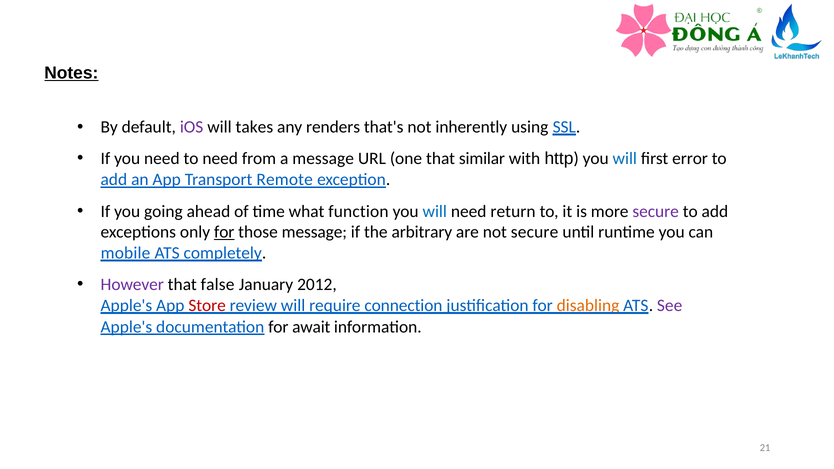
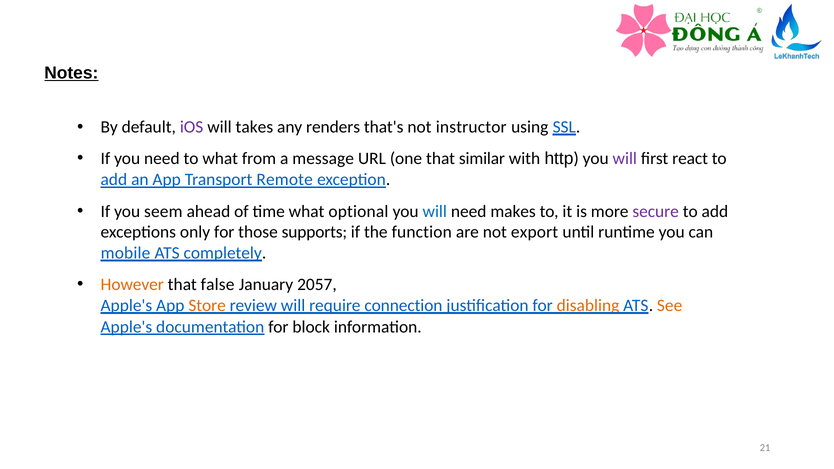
inherently: inherently -> instructor
to need: need -> what
will at (625, 159) colour: blue -> purple
error: error -> react
going: going -> seem
function: function -> optional
return: return -> makes
for at (224, 232) underline: present -> none
those message: message -> supports
arbitrary: arbitrary -> function
not secure: secure -> export
However colour: purple -> orange
2012: 2012 -> 2057
Store colour: red -> orange
See colour: purple -> orange
await: await -> block
